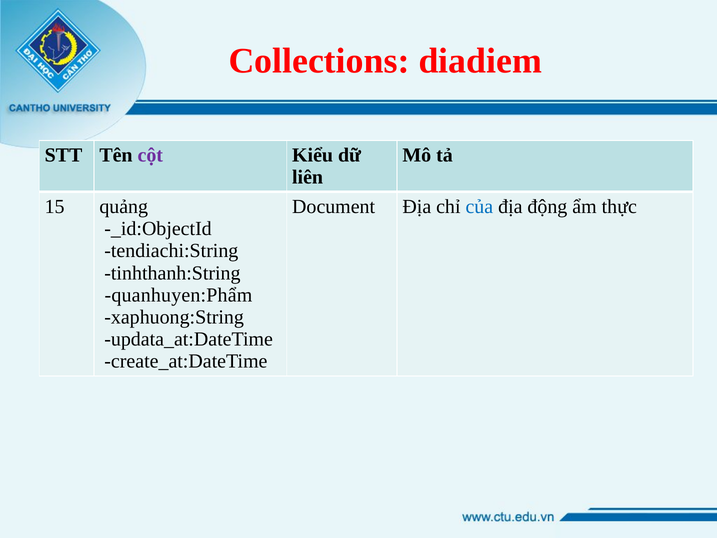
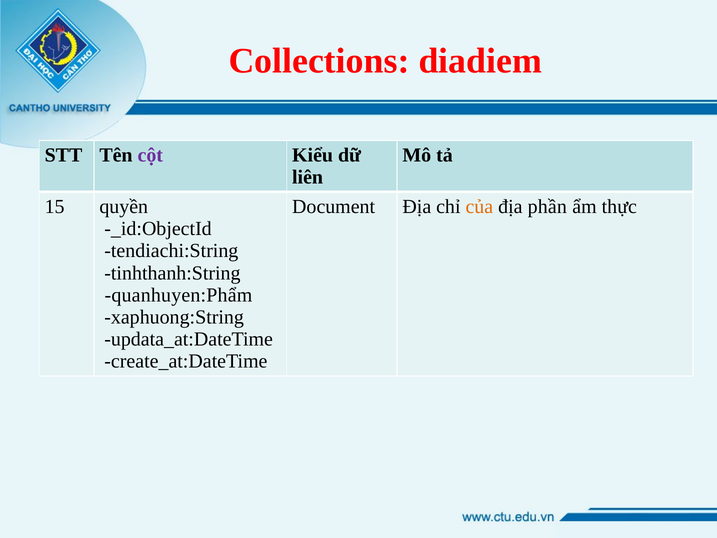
quảng: quảng -> quyền
của colour: blue -> orange
động: động -> phần
